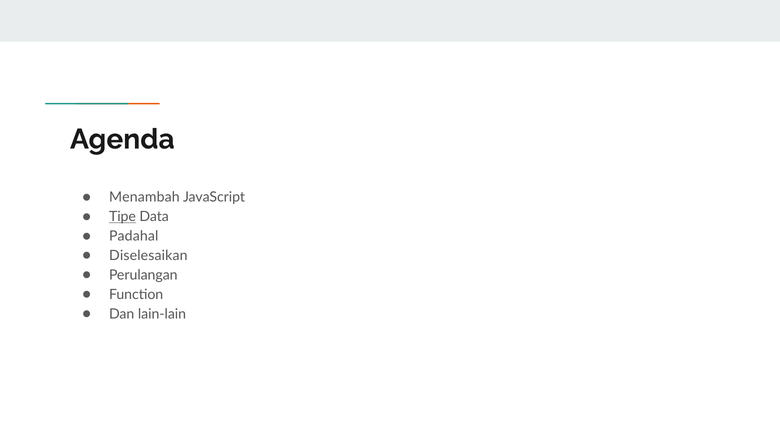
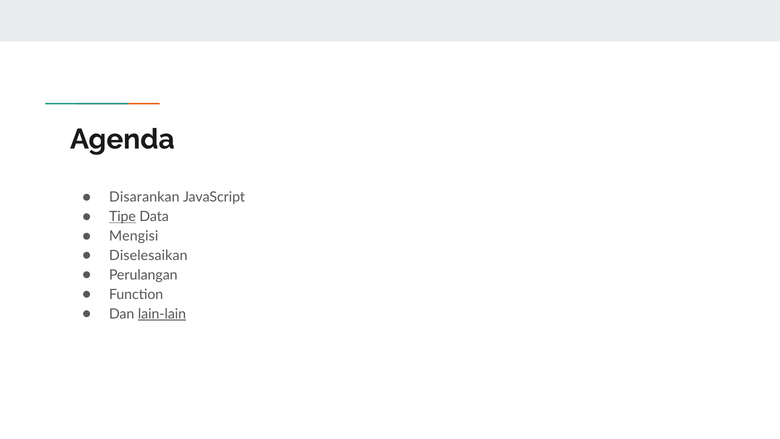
Menambah: Menambah -> Disarankan
Padahal: Padahal -> Mengisi
lain-lain underline: none -> present
